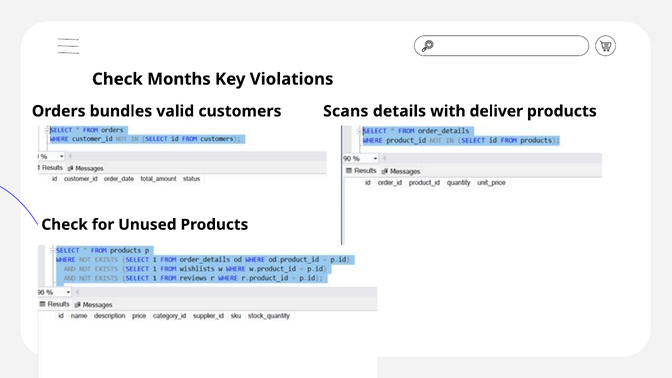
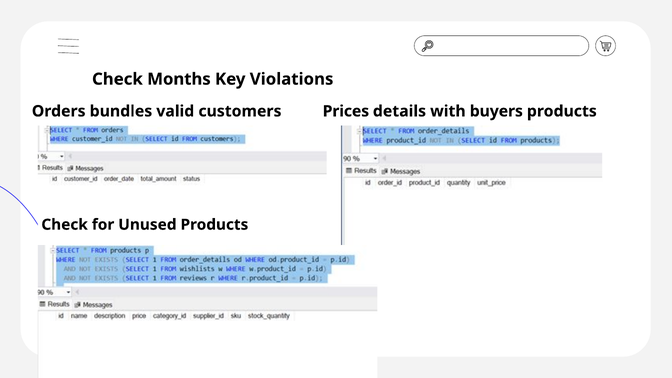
Scans: Scans -> Prices
deliver: deliver -> buyers
